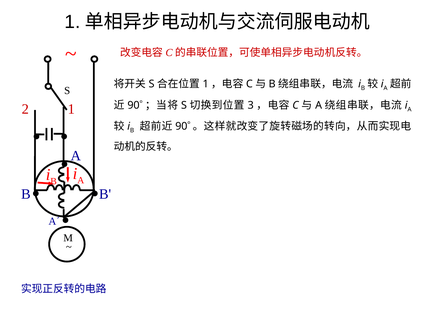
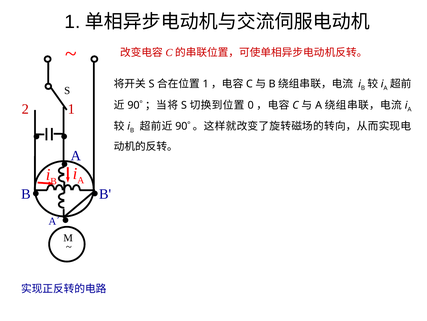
3: 3 -> 0
